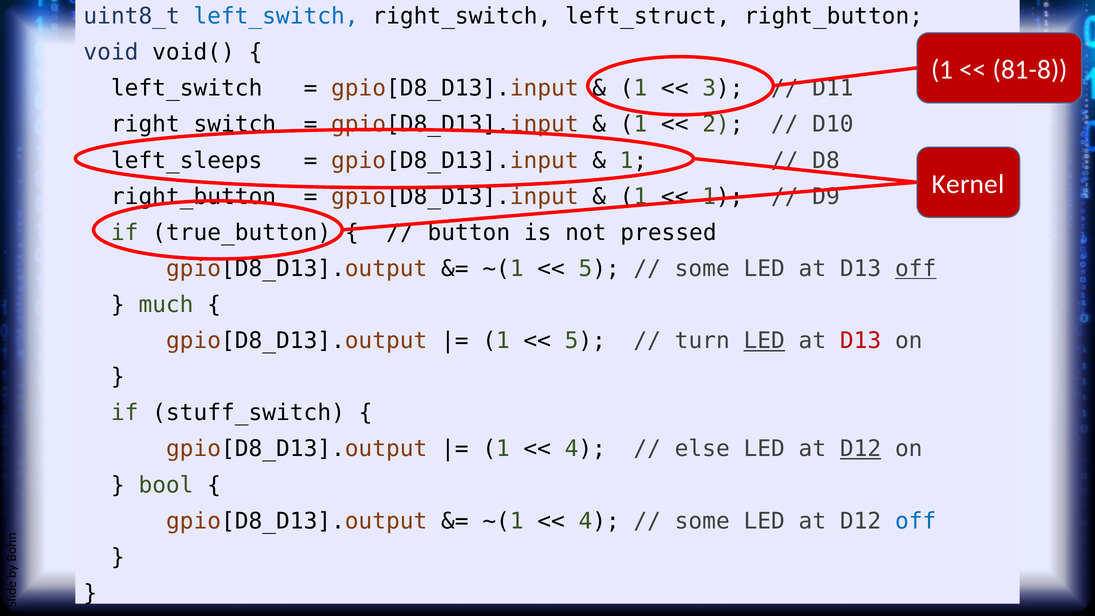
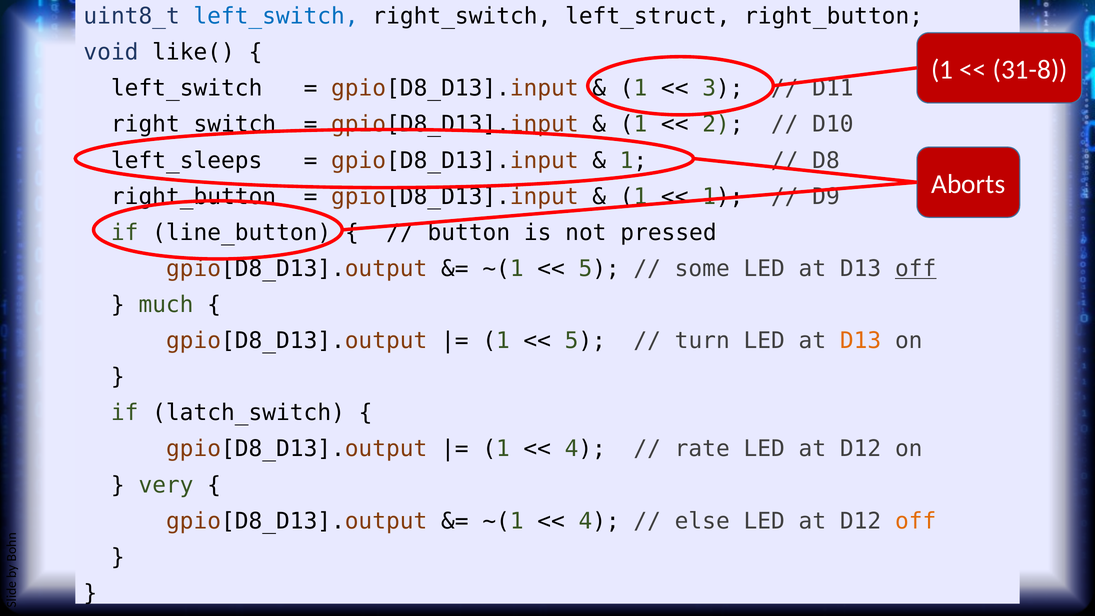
void(: void( -> like(
81-8: 81-8 -> 31-8
Kernel: Kernel -> Aborts
true_button: true_button -> line_button
LED at (764, 341) underline: present -> none
D13 at (861, 341) colour: red -> orange
stuff_switch: stuff_switch -> latch_switch
else: else -> rate
D12 at (861, 449) underline: present -> none
bool: bool -> very
some at (702, 521): some -> else
off at (916, 521) colour: blue -> orange
